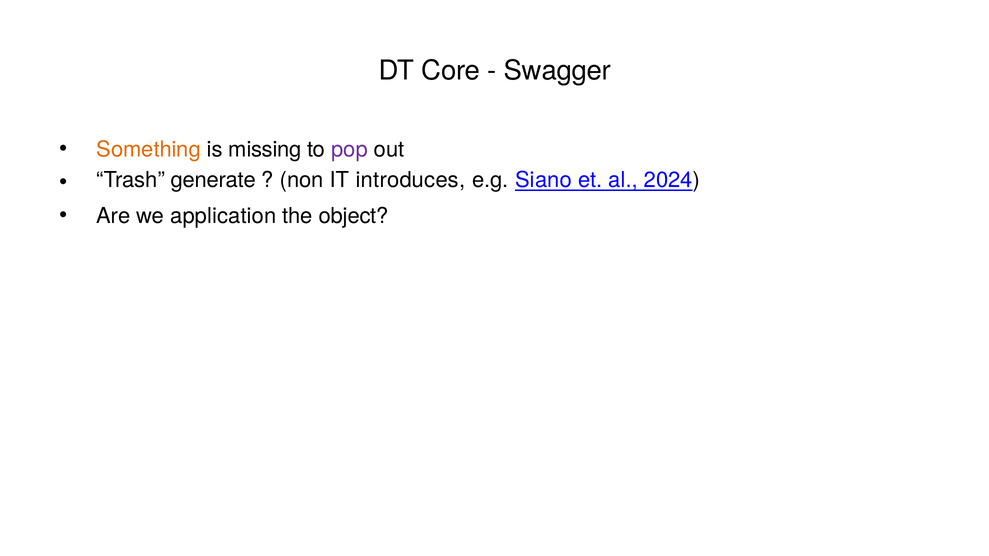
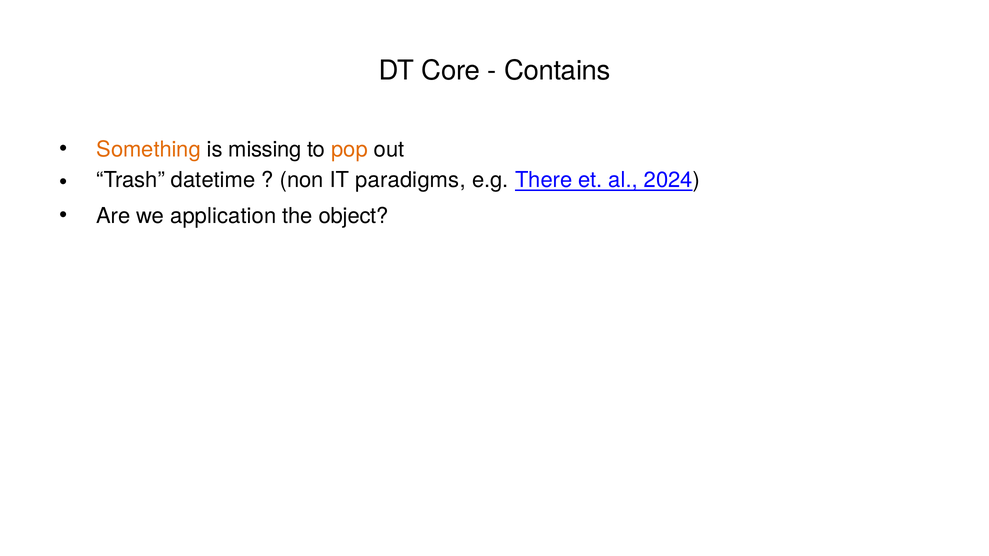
Swagger: Swagger -> Contains
pop colour: purple -> orange
generate: generate -> datetime
introduces: introduces -> paradigms
Siano: Siano -> There
